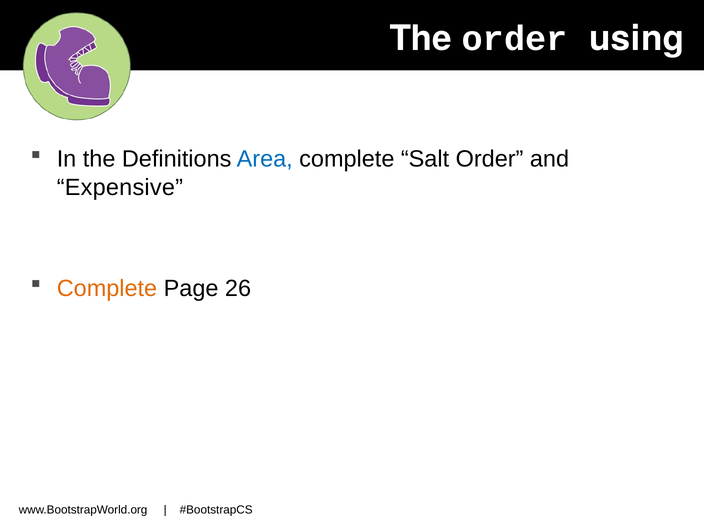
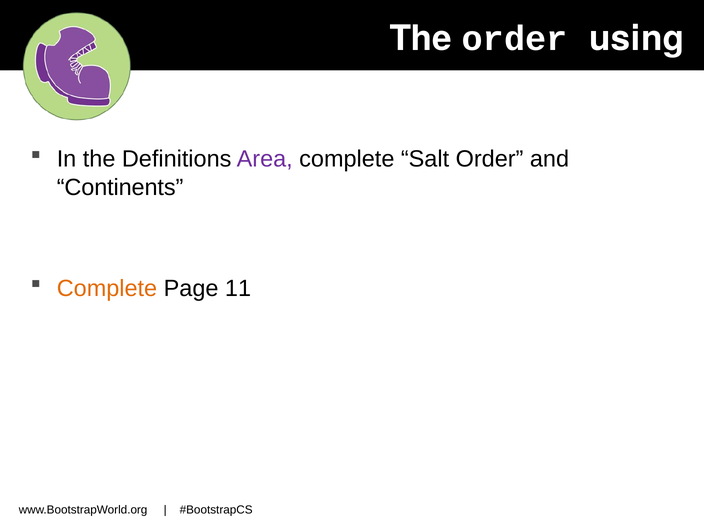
Area colour: blue -> purple
Expensive: Expensive -> Continents
26: 26 -> 11
